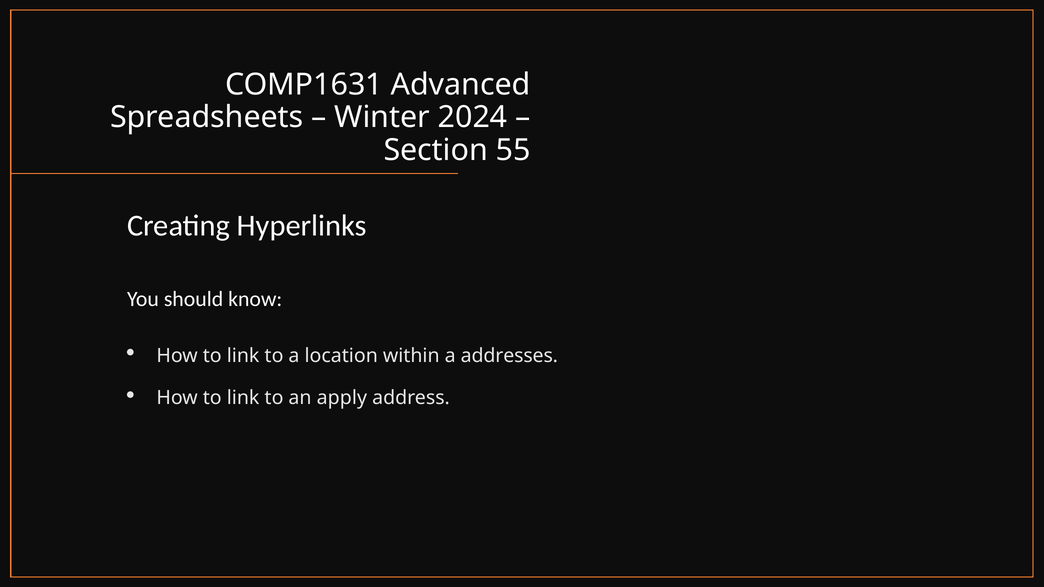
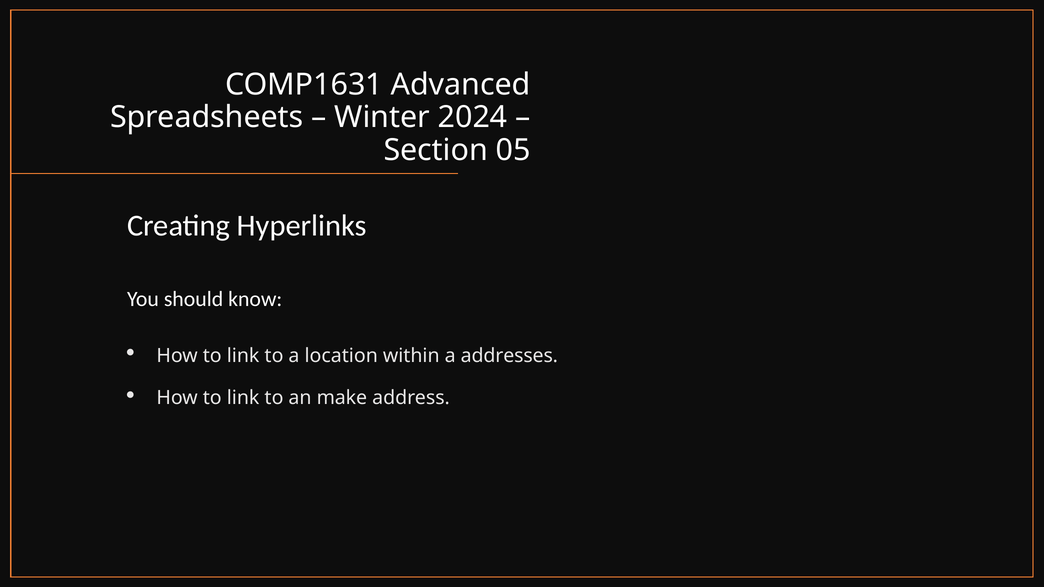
55: 55 -> 05
apply: apply -> make
